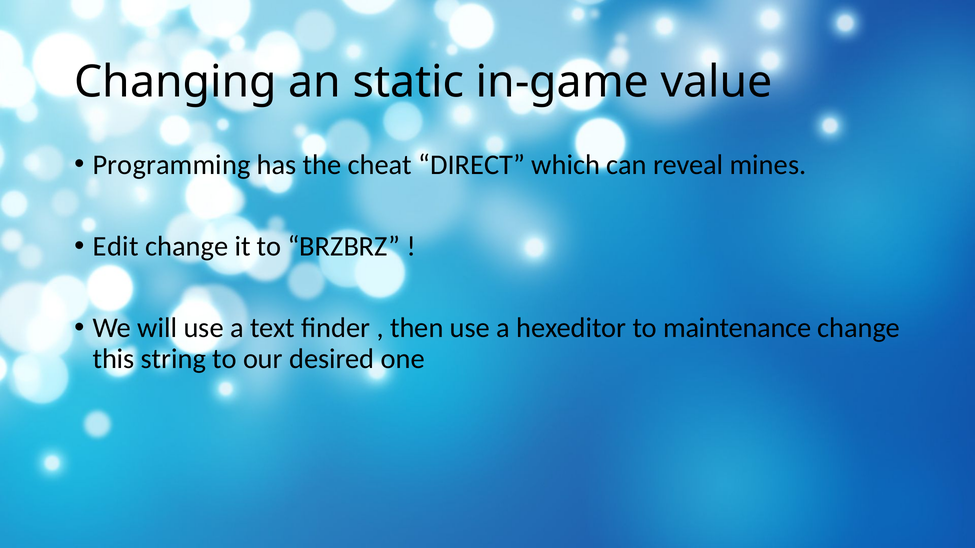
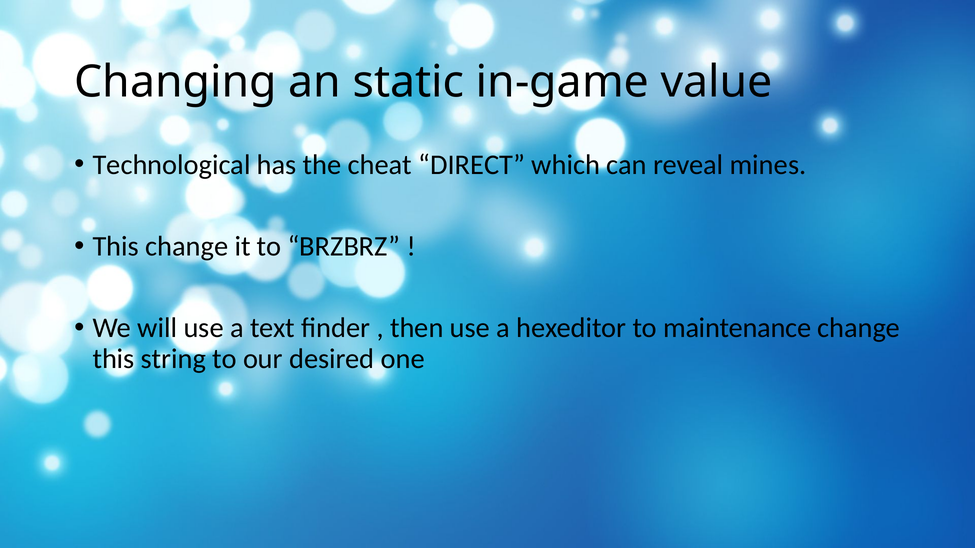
Programming: Programming -> Technological
Edit at (116, 247): Edit -> This
